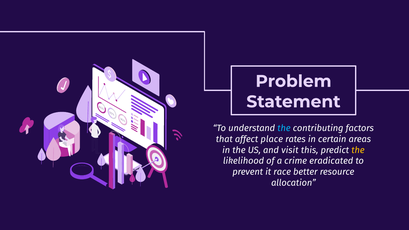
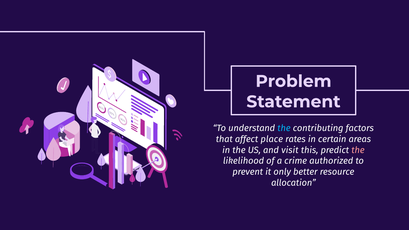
the at (358, 150) colour: yellow -> pink
eradicated: eradicated -> authorized
race: race -> only
